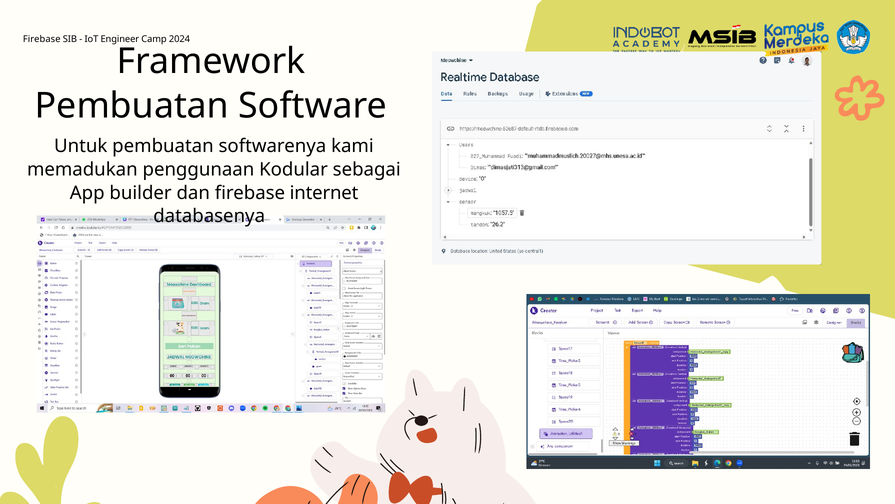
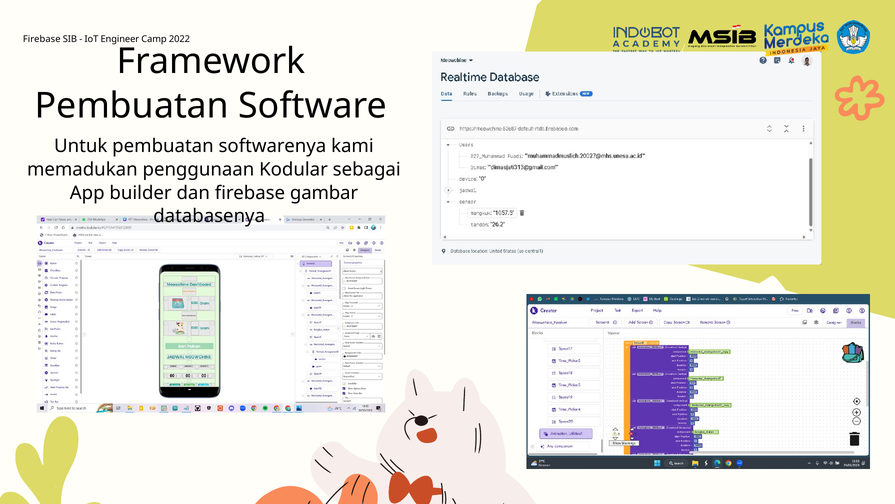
2024: 2024 -> 2022
internet: internet -> gambar
